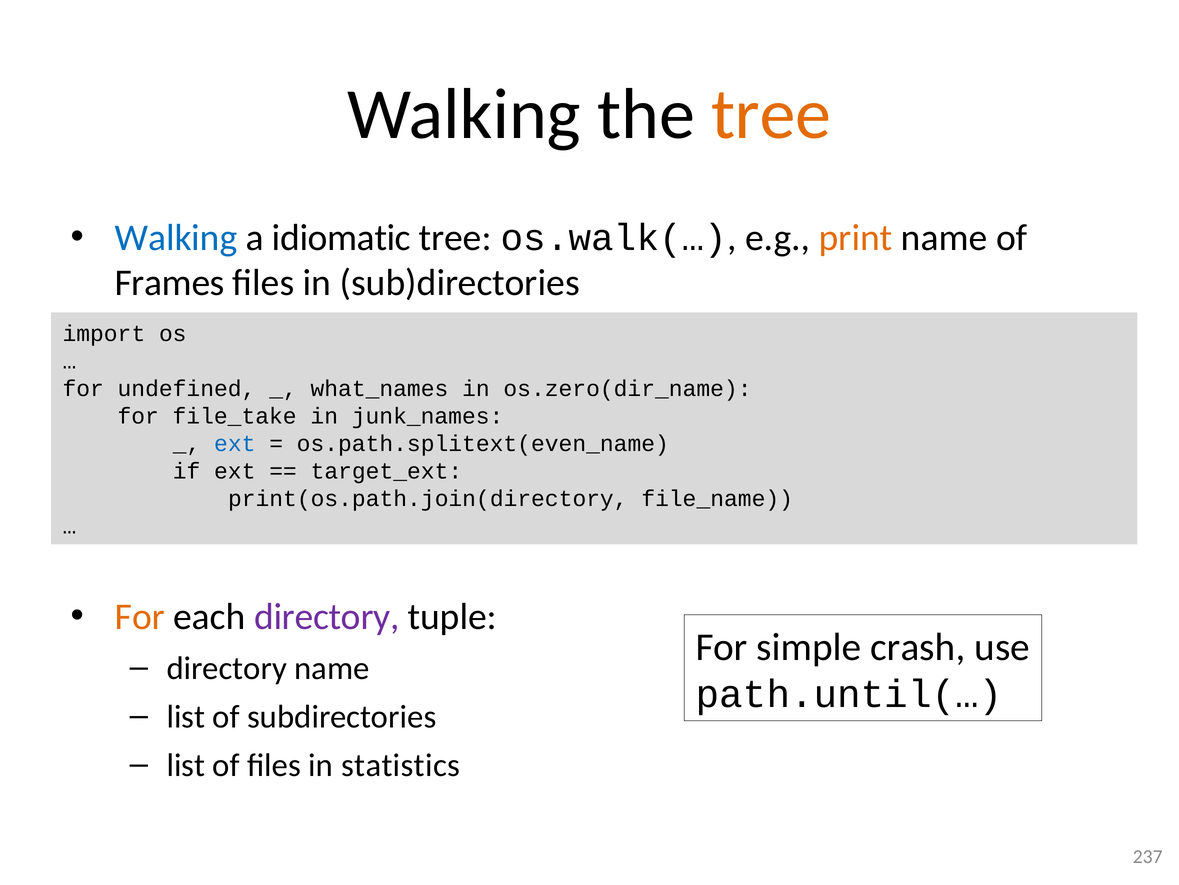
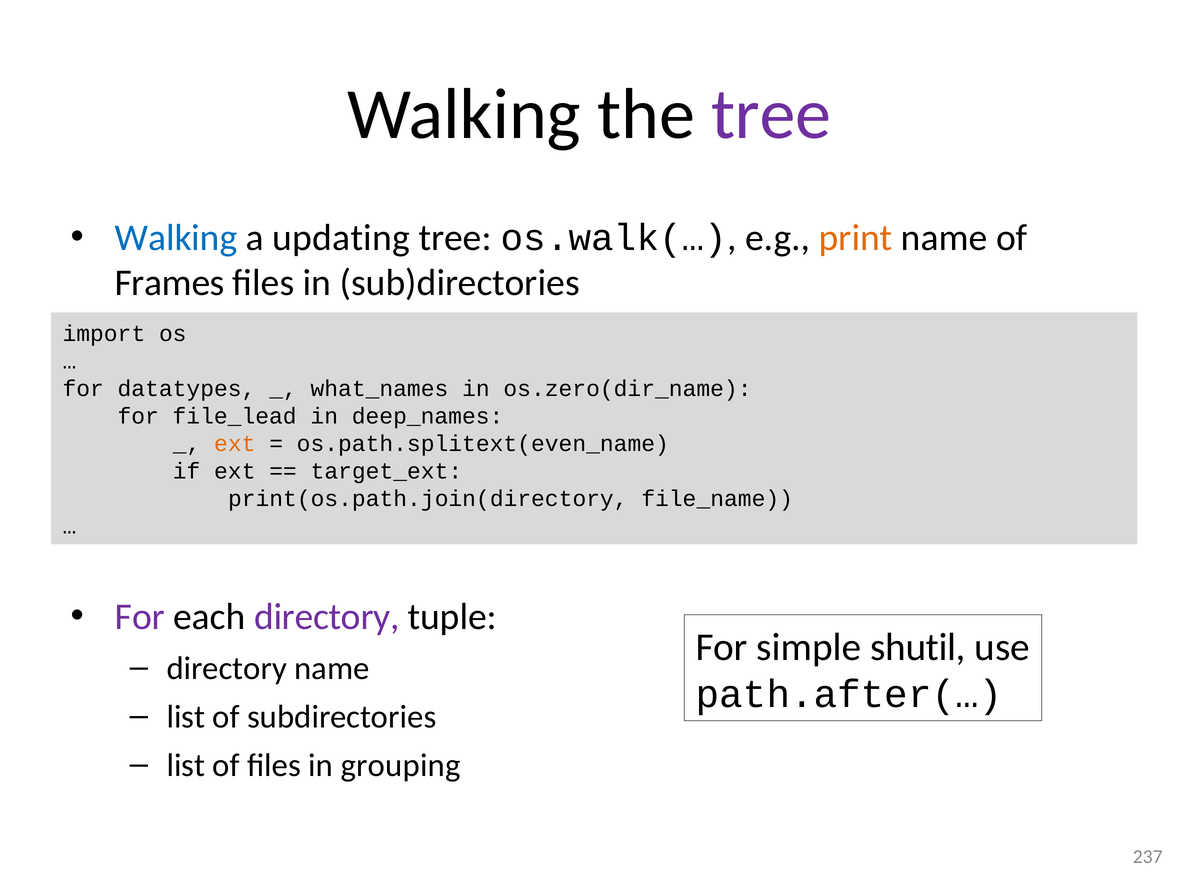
tree at (771, 114) colour: orange -> purple
idiomatic: idiomatic -> updating
undefined: undefined -> datatypes
file_take: file_take -> file_lead
junk_names: junk_names -> deep_names
ext at (235, 443) colour: blue -> orange
For at (140, 617) colour: orange -> purple
crash: crash -> shutil
path.until(…: path.until(… -> path.after(…
statistics: statistics -> grouping
